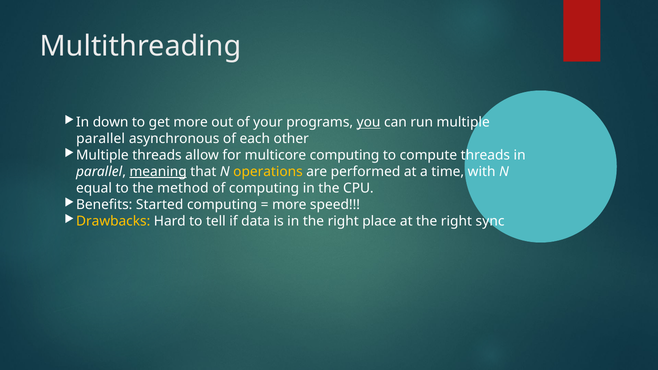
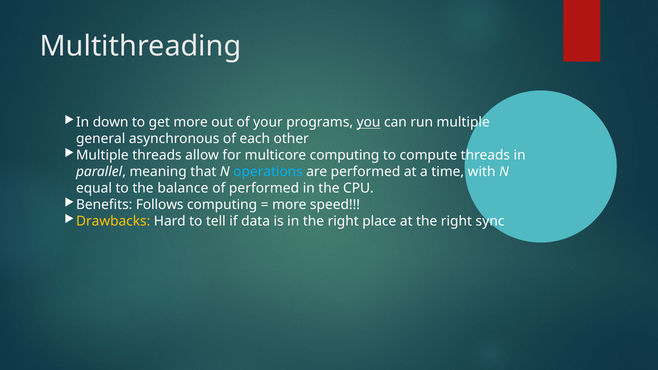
parallel at (101, 139): parallel -> general
meaning underline: present -> none
operations colour: yellow -> light blue
method: method -> balance
of computing: computing -> performed
Started: Started -> Follows
